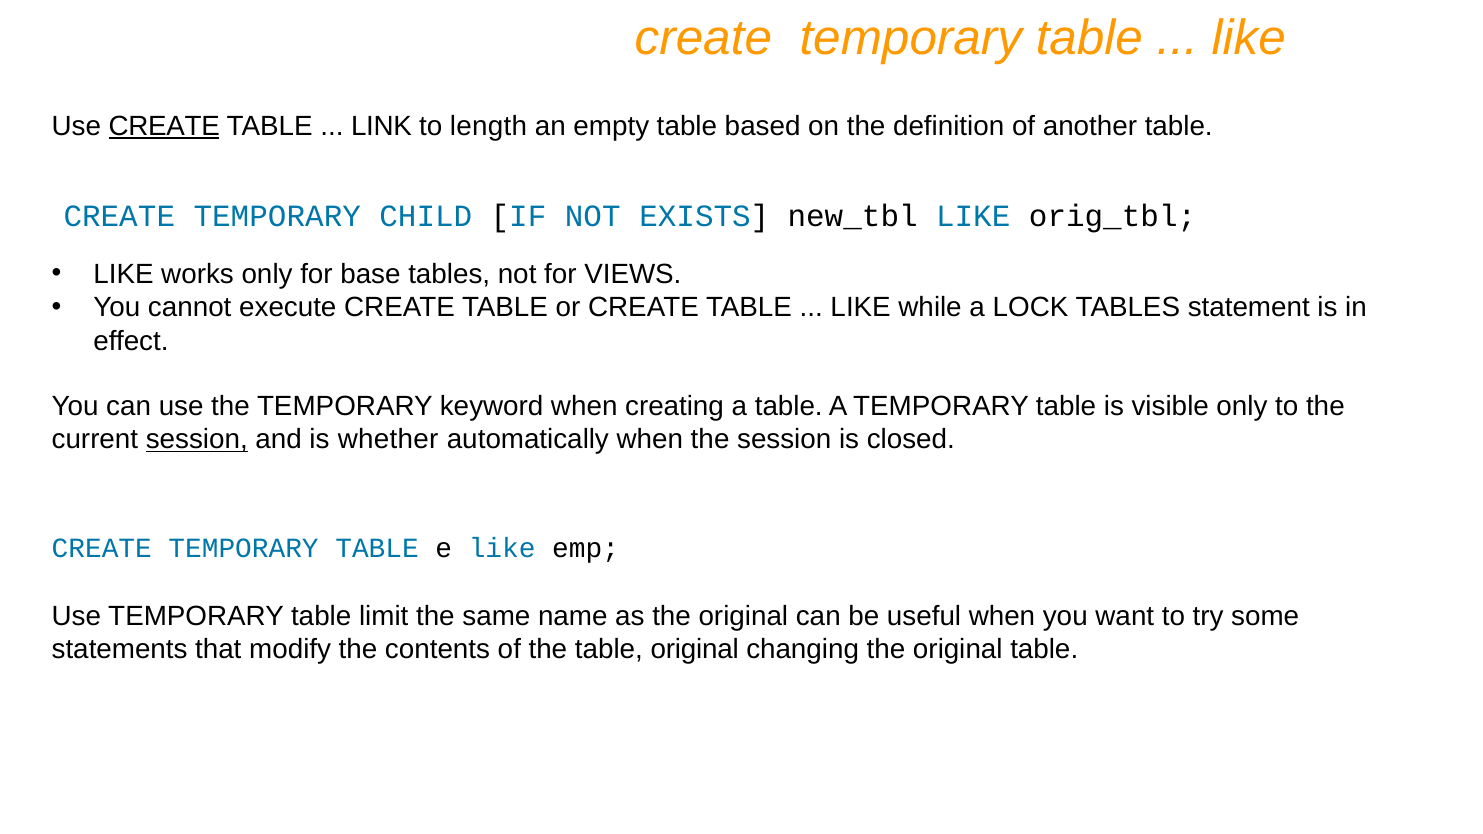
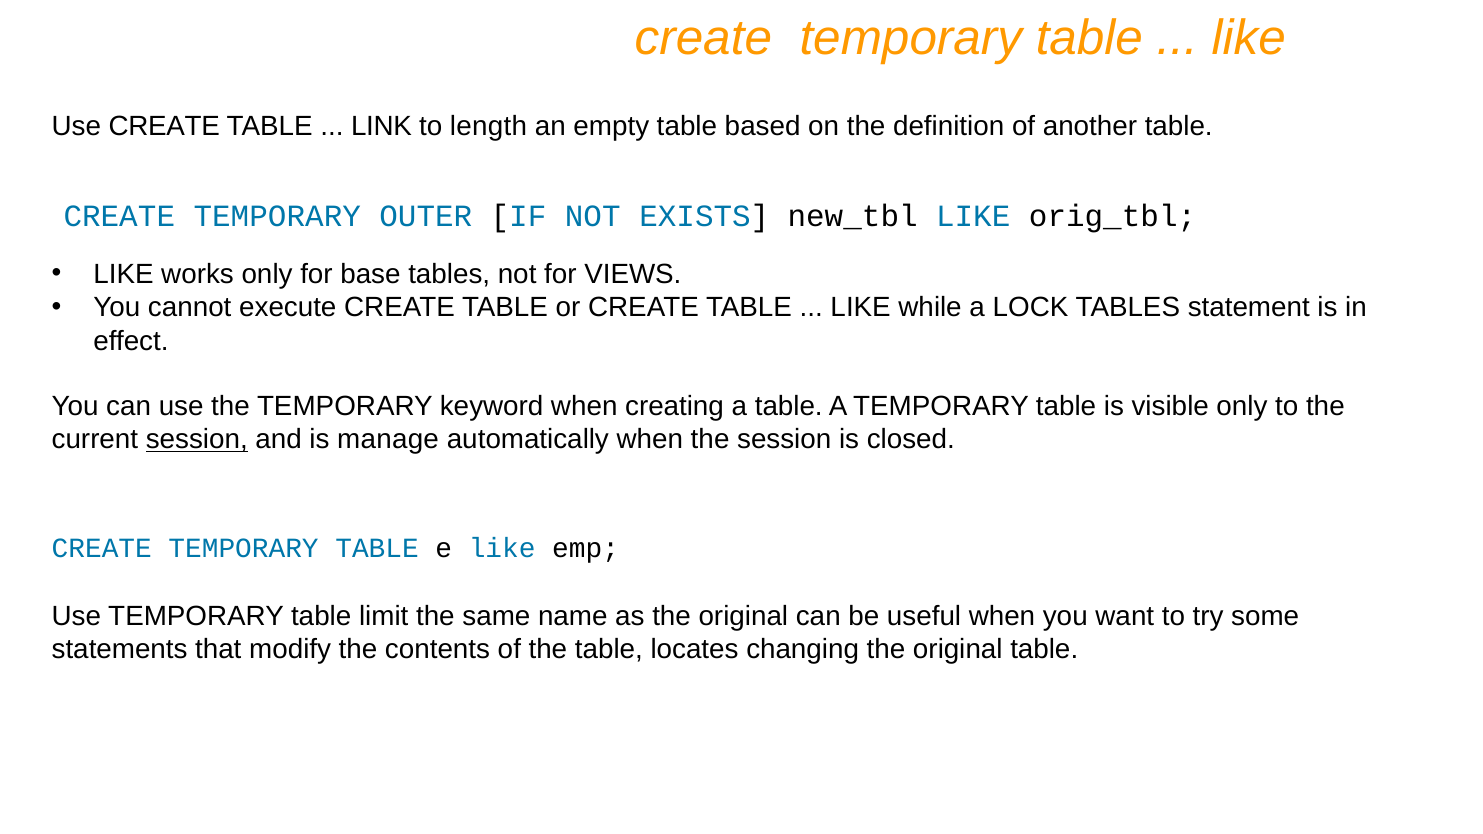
CREATE at (164, 126) underline: present -> none
CHILD: CHILD -> OUTER
whether: whether -> manage
table original: original -> locates
